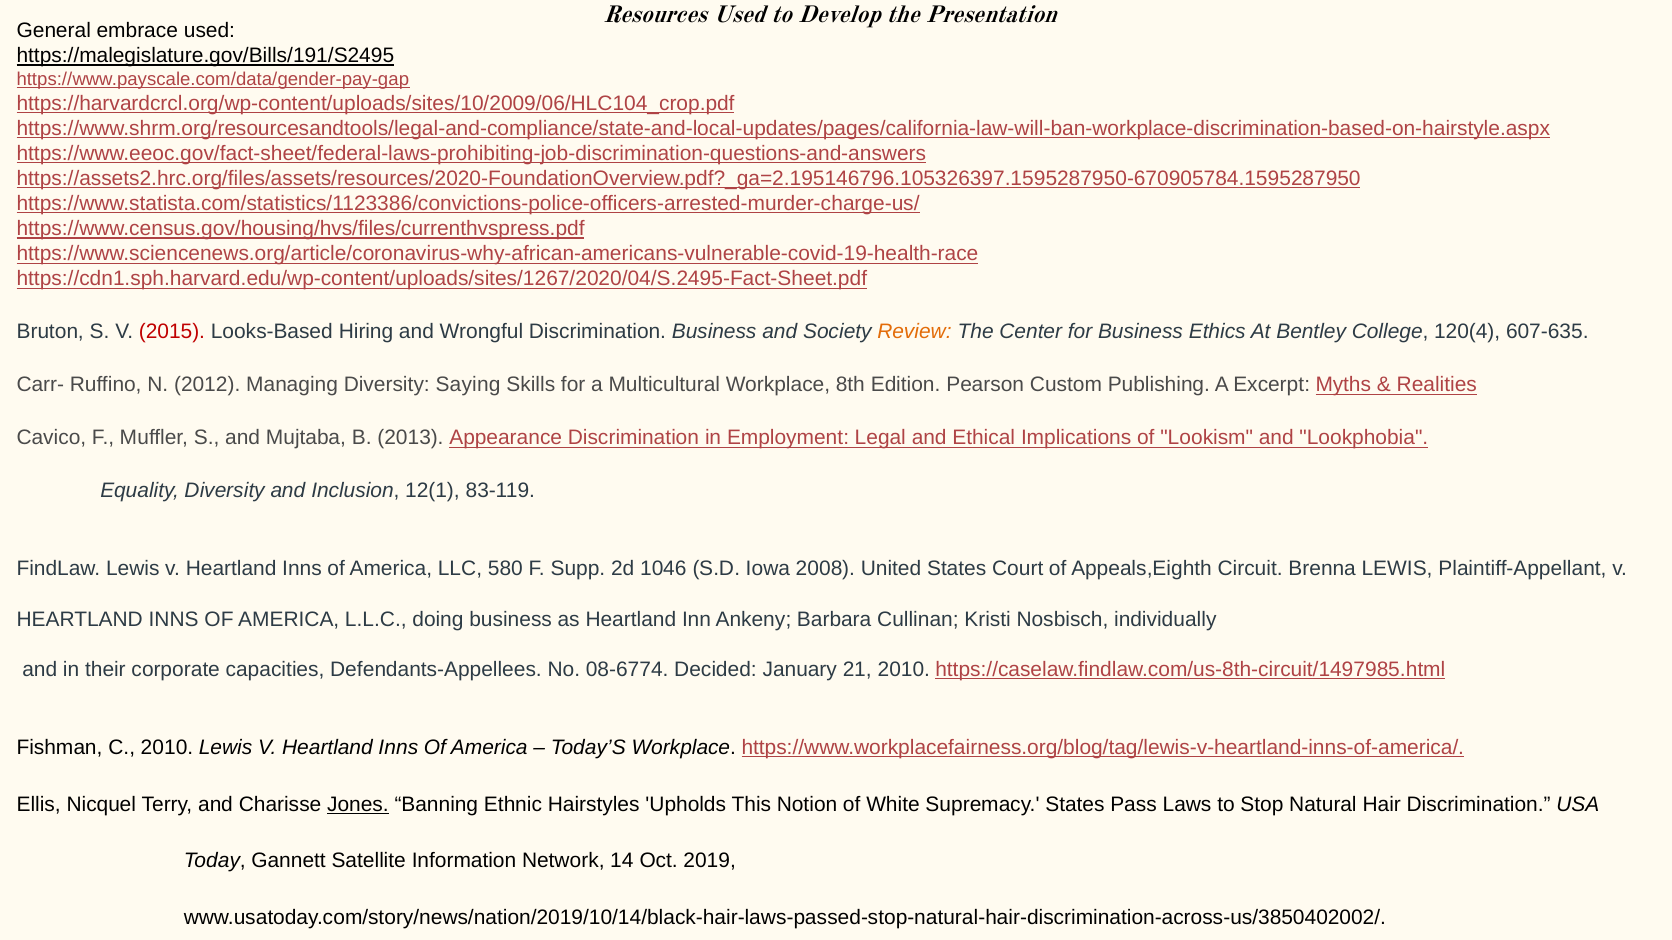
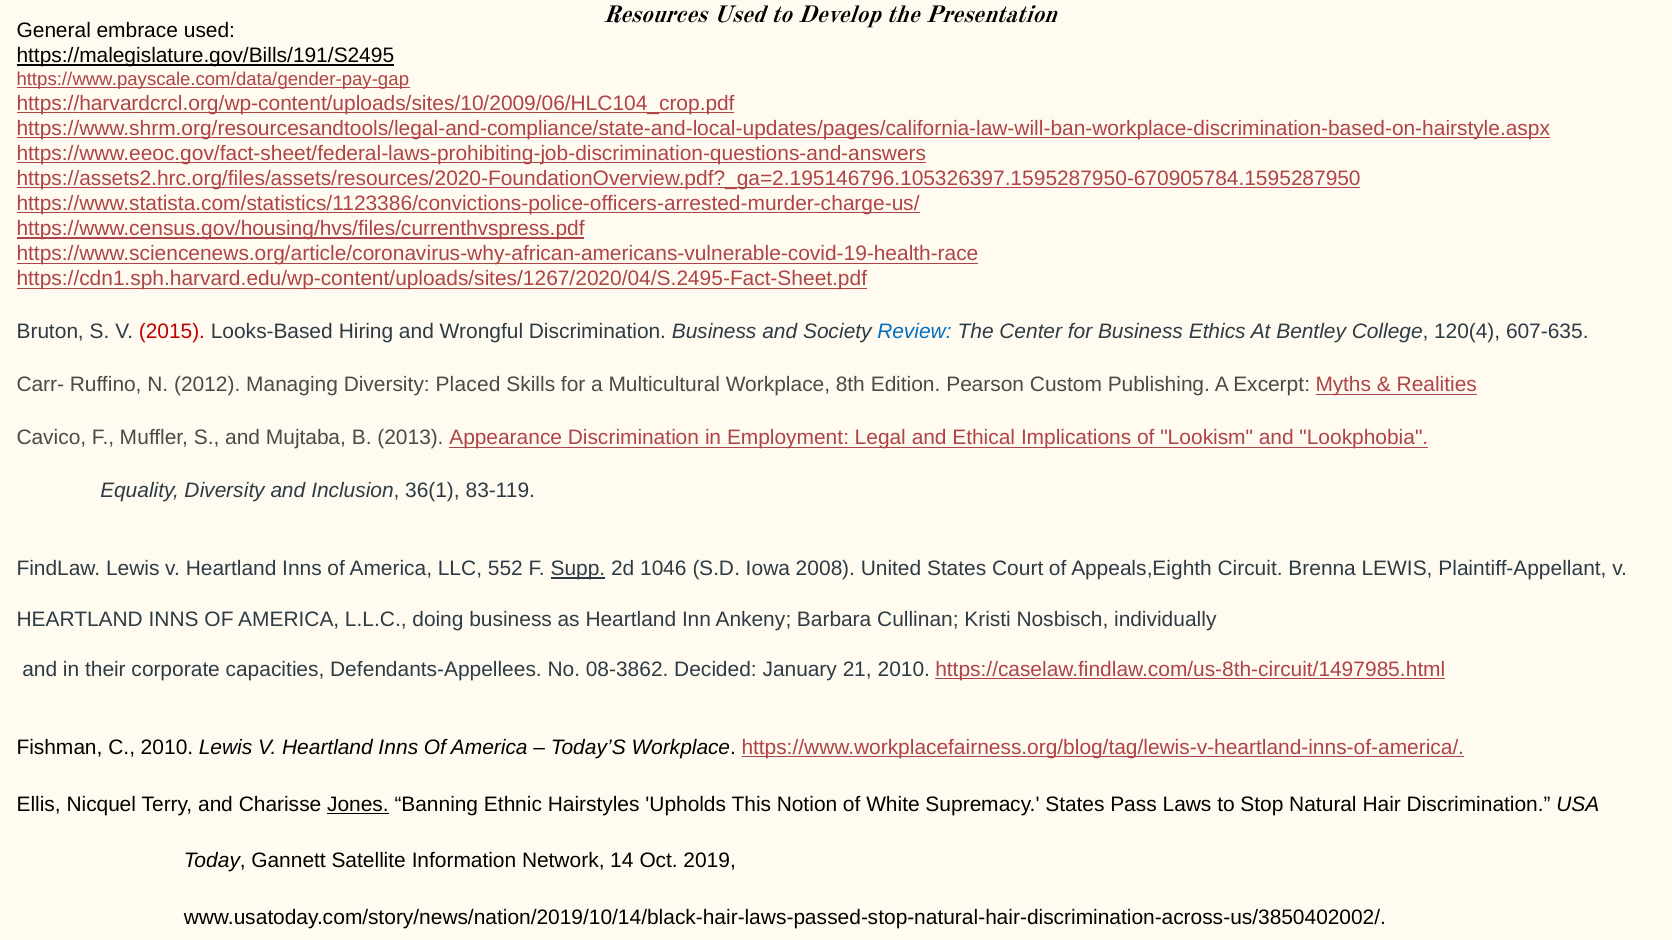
Review colour: orange -> blue
Saying: Saying -> Placed
12(1: 12(1 -> 36(1
580: 580 -> 552
Supp underline: none -> present
08-6774: 08-6774 -> 08-3862
